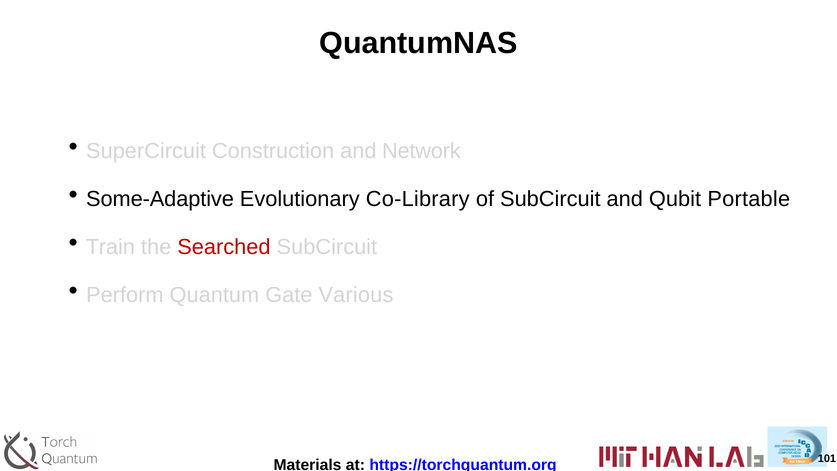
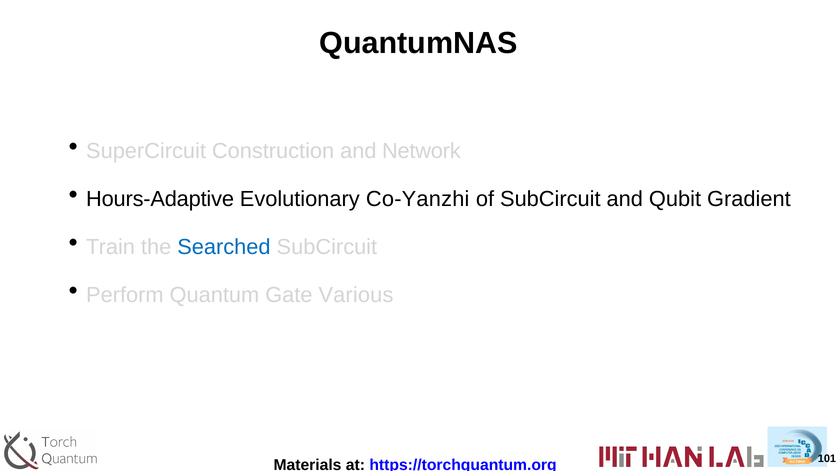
Some-Adaptive: Some-Adaptive -> Hours-Adaptive
Co-Library: Co-Library -> Co-Yanzhi
Portable: Portable -> Gradient
Searched colour: red -> blue
